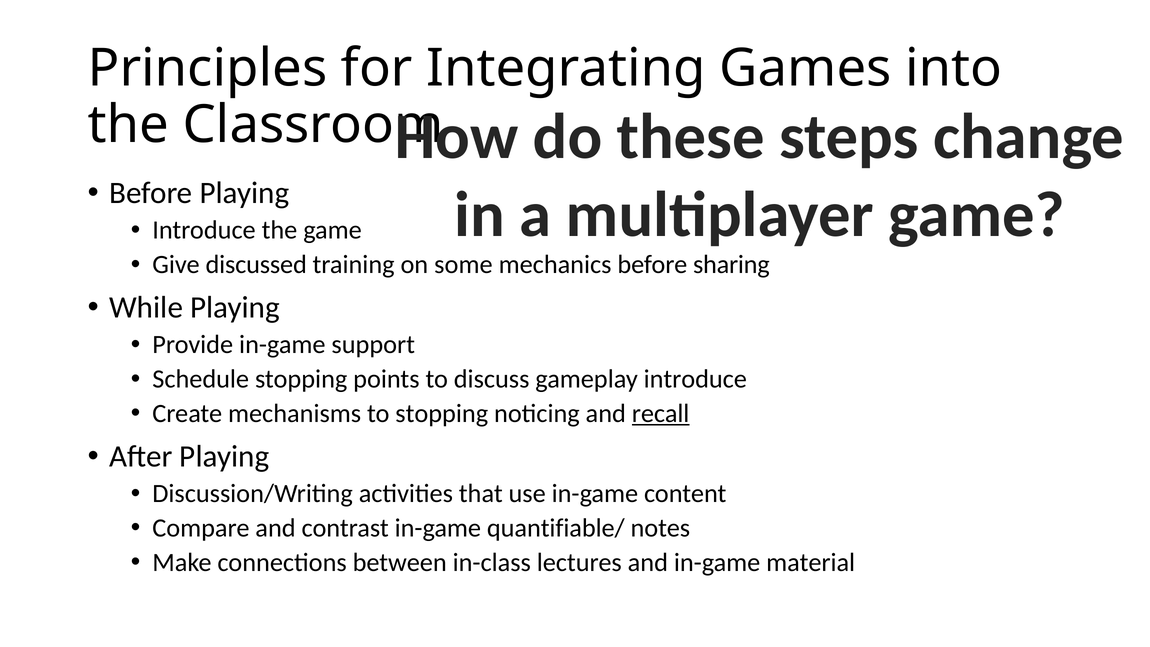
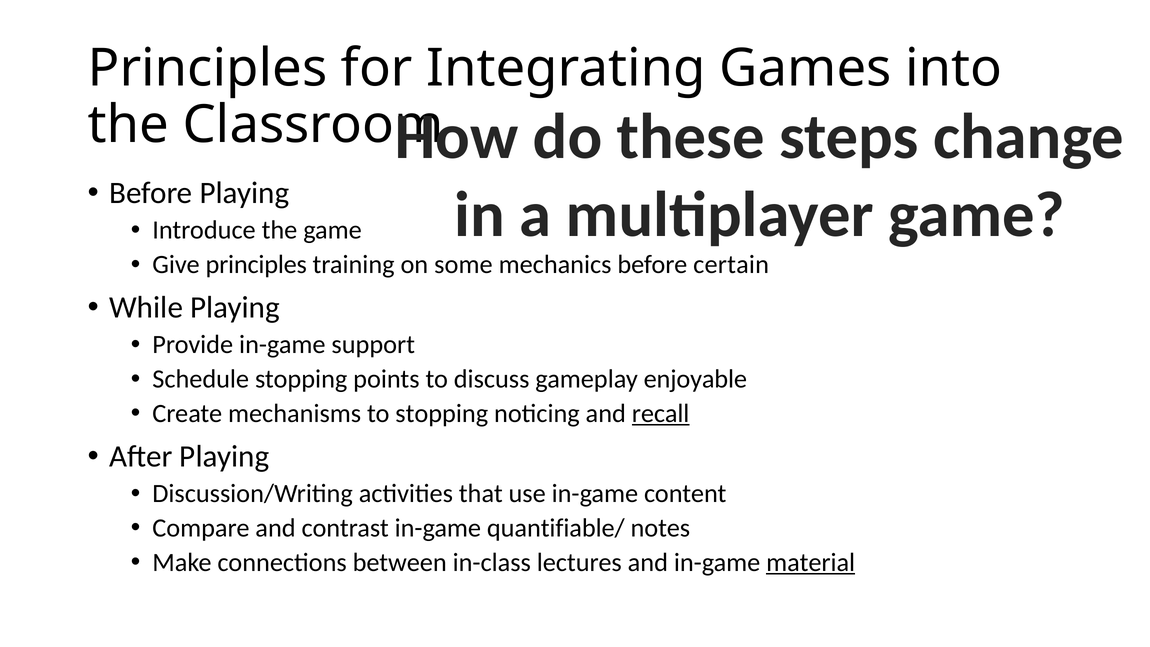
Give discussed: discussed -> principles
sharing: sharing -> certain
gameplay introduce: introduce -> enjoyable
material underline: none -> present
